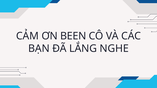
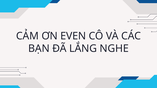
BEEN: BEEN -> EVEN
